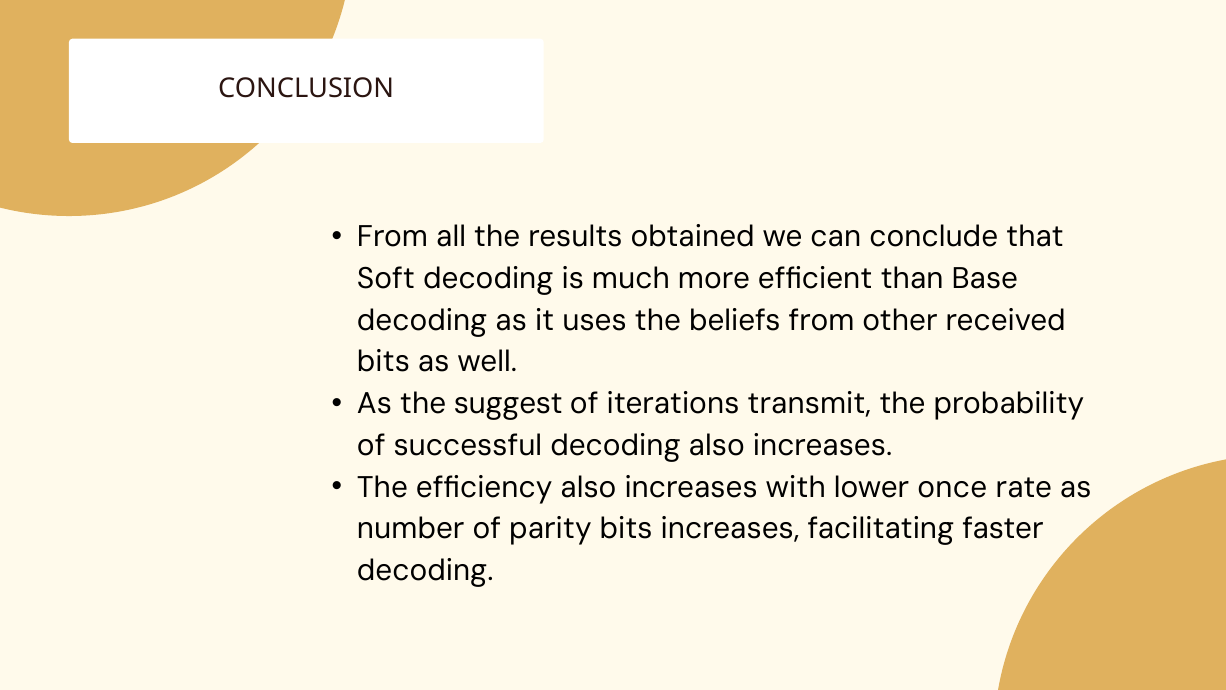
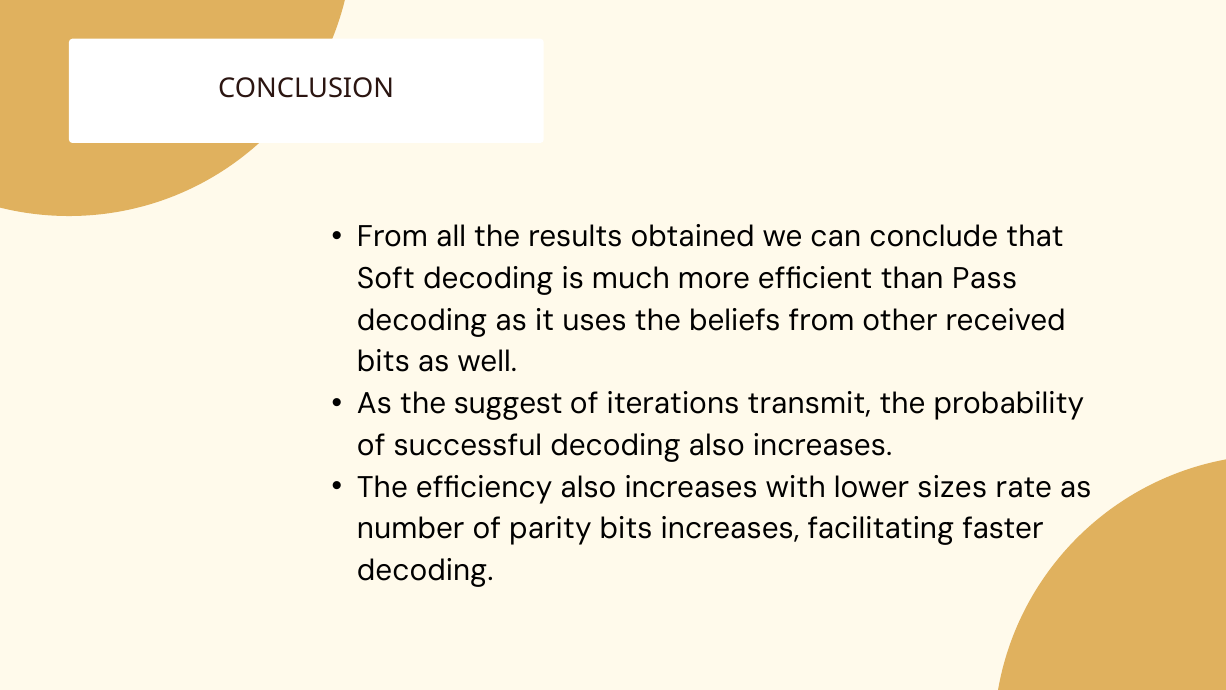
Base: Base -> Pass
once: once -> sizes
